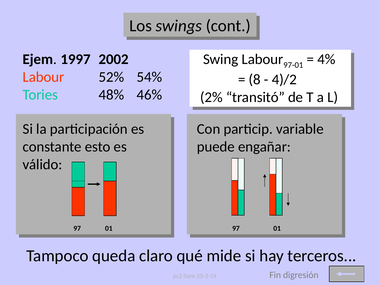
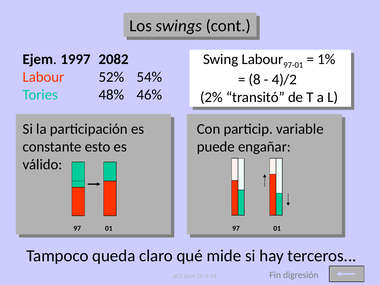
4%: 4% -> 1%
2002: 2002 -> 2082
